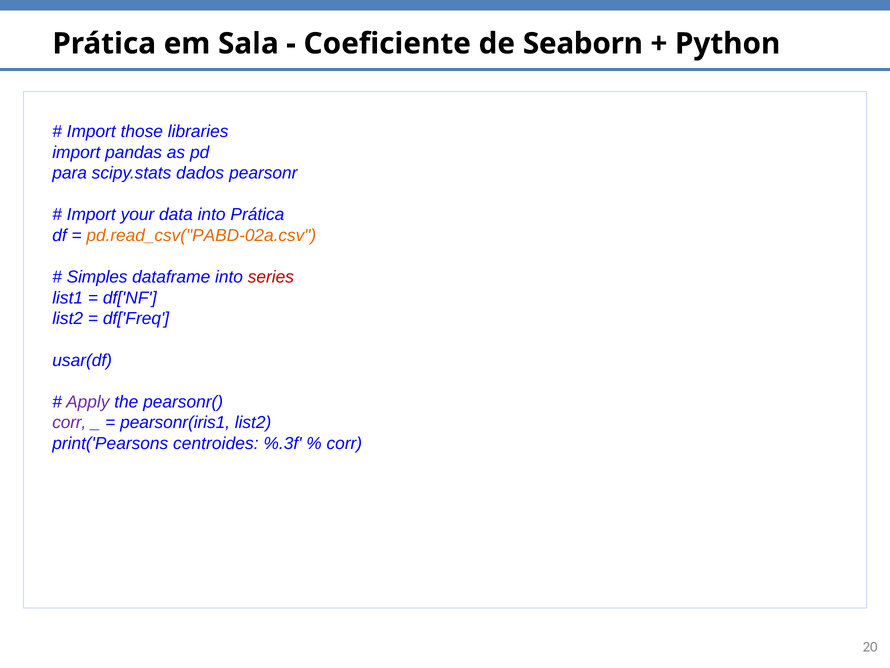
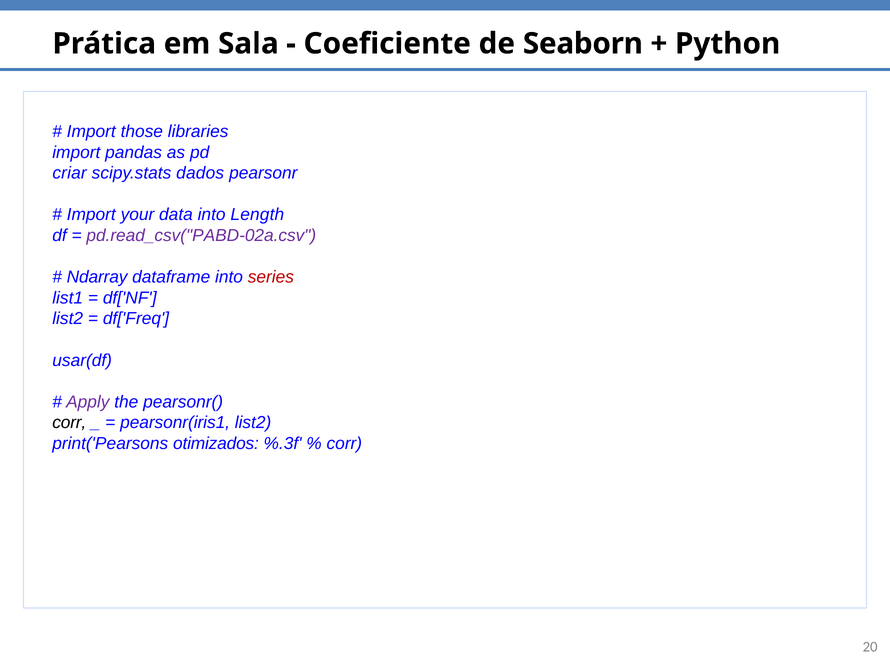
para: para -> criar
into Prática: Prática -> Length
pd.read_csv("PABD-02a.csv colour: orange -> purple
Simples: Simples -> Ndarray
corr at (69, 422) colour: purple -> black
centroides: centroides -> otimizados
